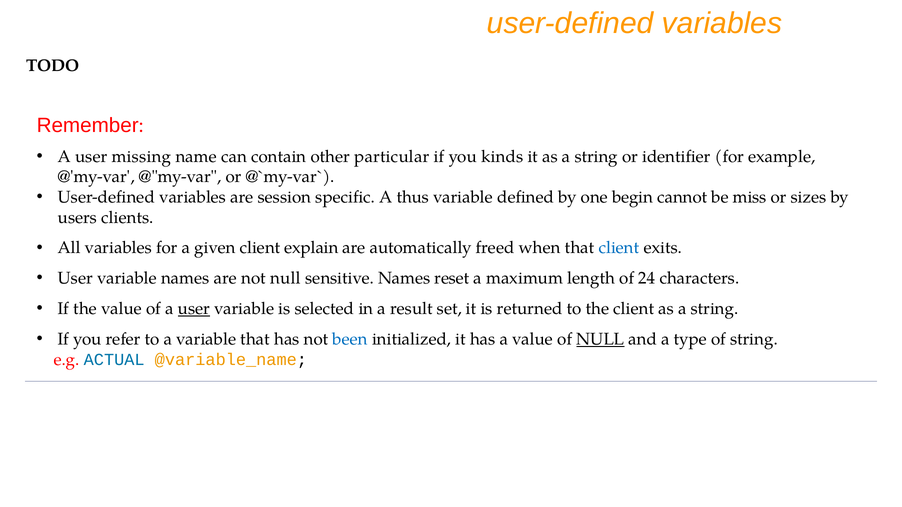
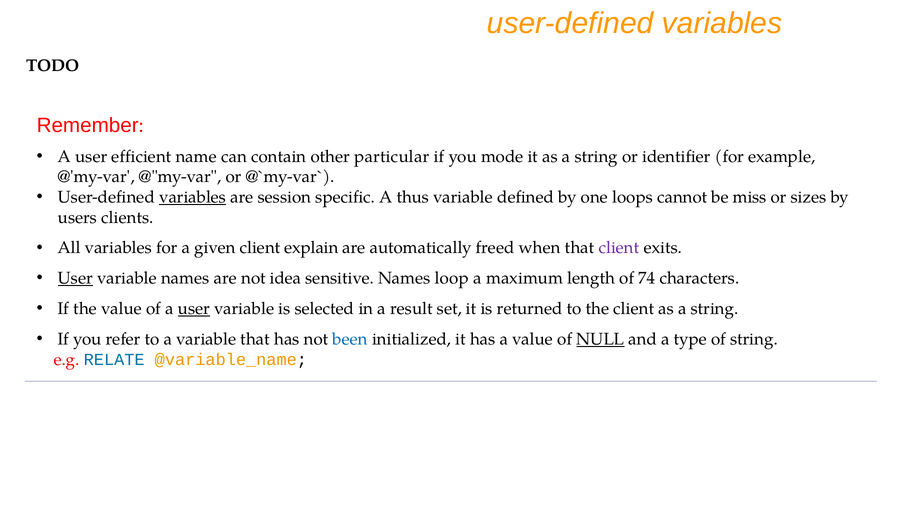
missing: missing -> efficient
kinds: kinds -> mode
variables at (193, 197) underline: none -> present
begin: begin -> loops
client at (619, 248) colour: blue -> purple
User at (75, 279) underline: none -> present
not null: null -> idea
reset: reset -> loop
24: 24 -> 74
ACTUAL: ACTUAL -> RELATE
